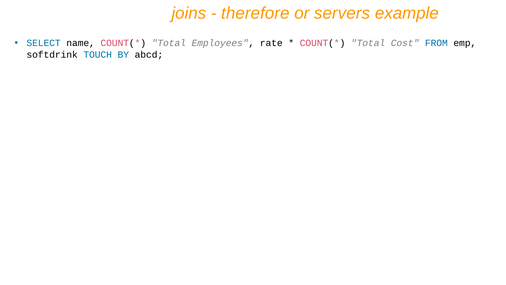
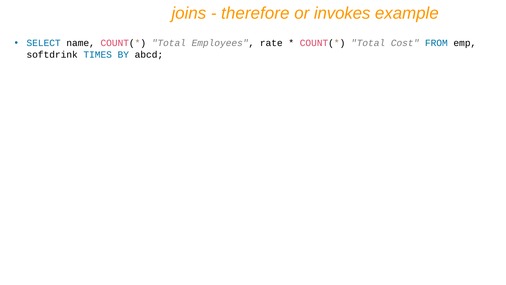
servers: servers -> invokes
TOUCH: TOUCH -> TIMES
